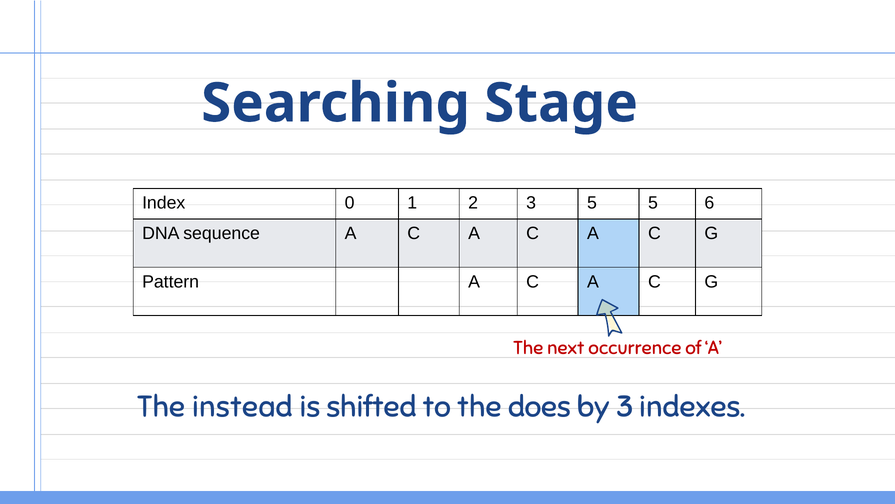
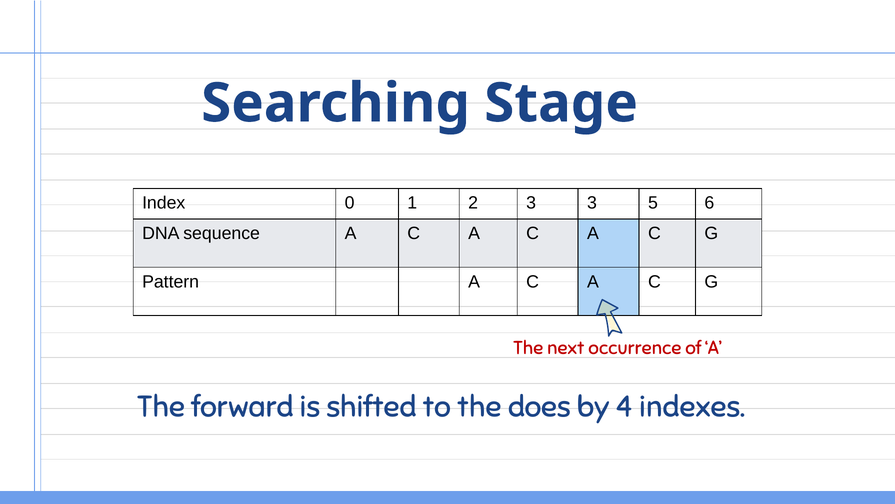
3 5: 5 -> 3
instead: instead -> forward
by 3: 3 -> 4
